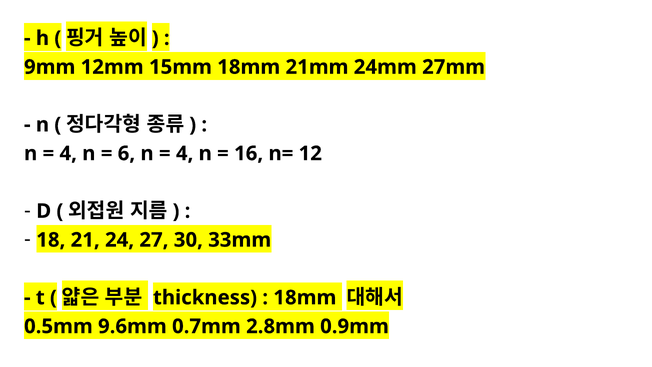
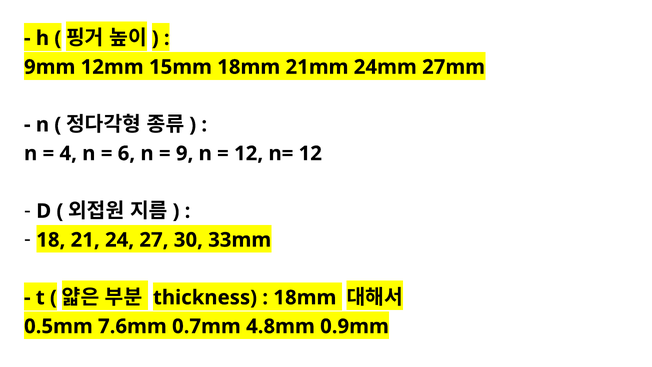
4 at (185, 153): 4 -> 9
16 at (249, 153): 16 -> 12
9.6mm: 9.6mm -> 7.6mm
2.8mm: 2.8mm -> 4.8mm
